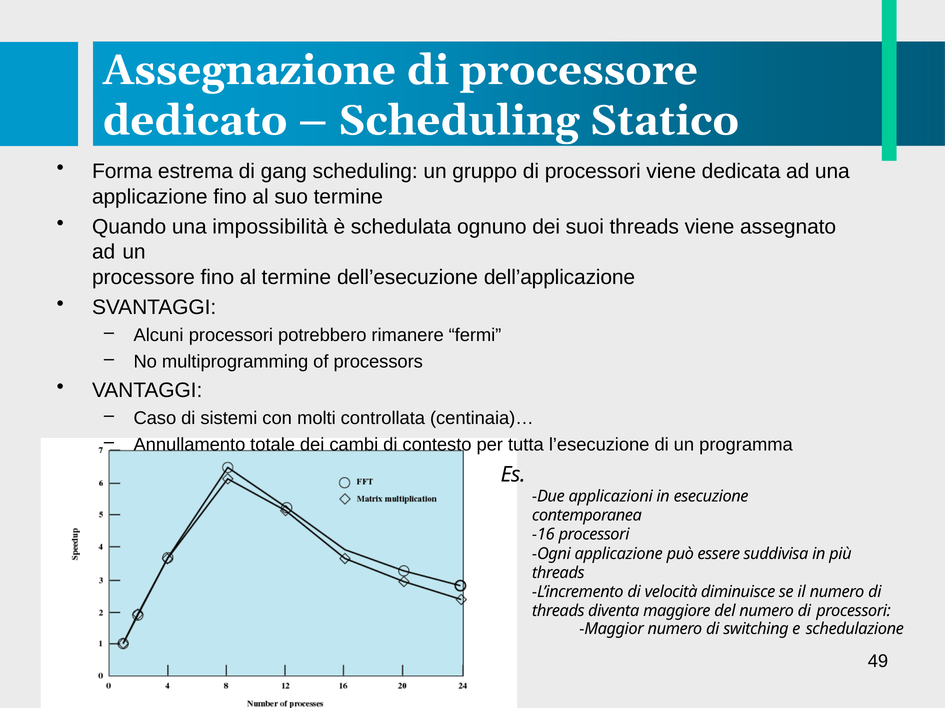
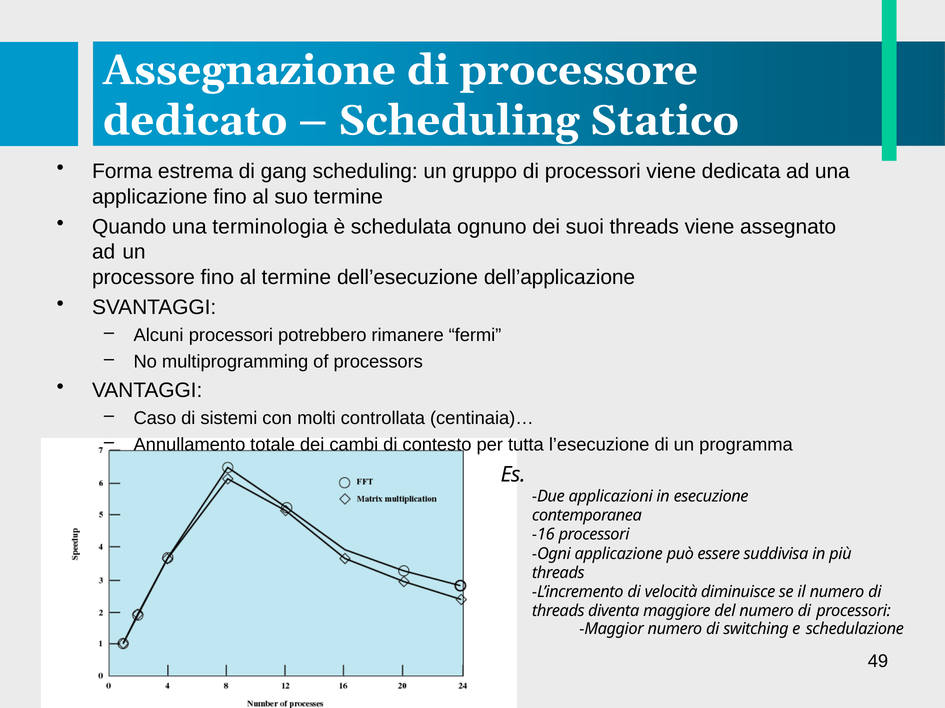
impossibilità: impossibilità -> terminologia
